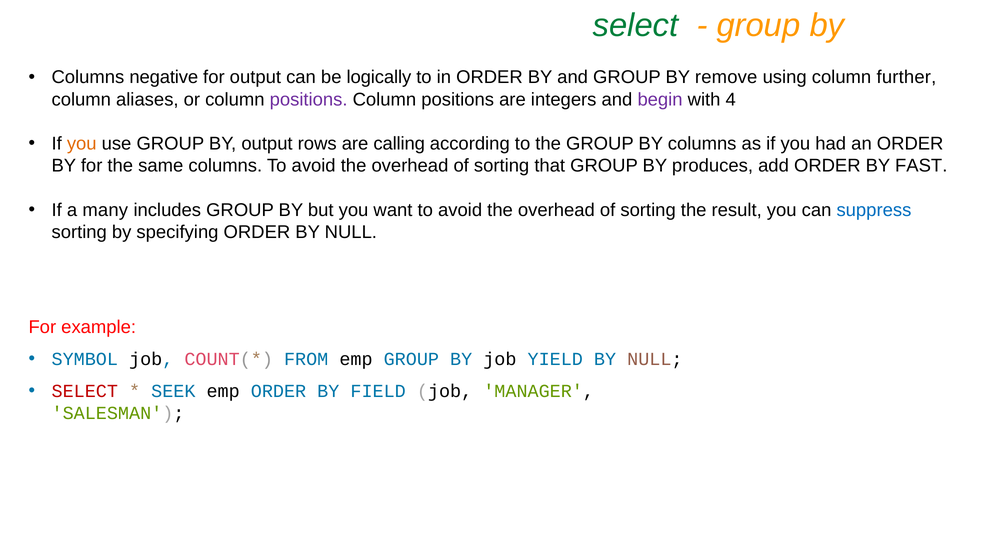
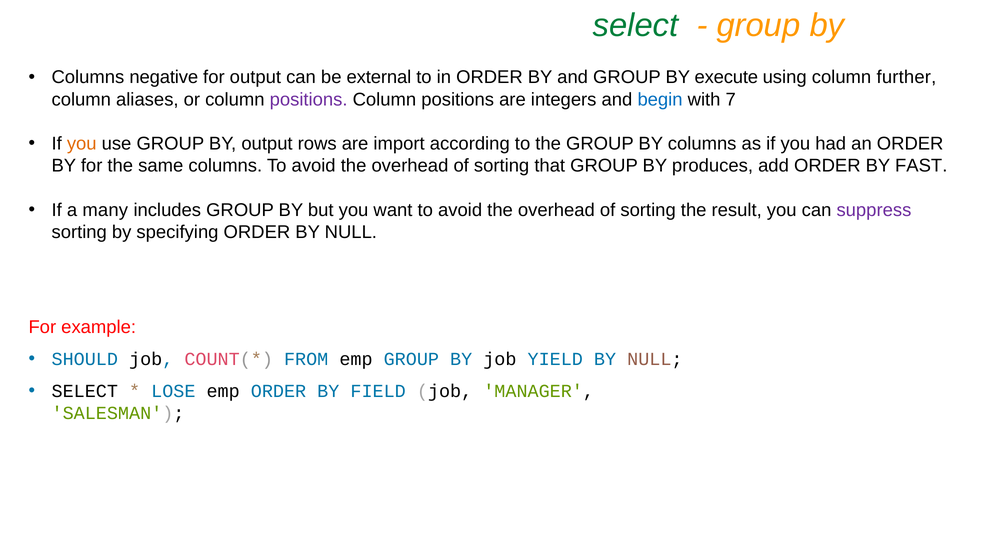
logically: logically -> external
remove: remove -> execute
begin colour: purple -> blue
4: 4 -> 7
calling: calling -> import
suppress colour: blue -> purple
SYMBOL: SYMBOL -> SHOULD
SELECT at (85, 391) colour: red -> black
SEEK: SEEK -> LOSE
